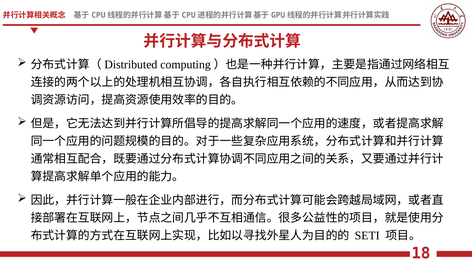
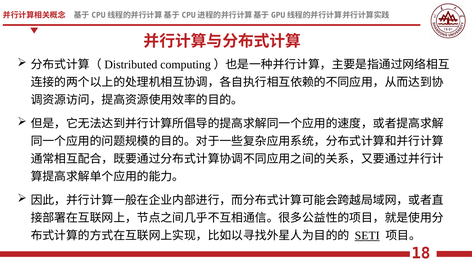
SETI underline: none -> present
